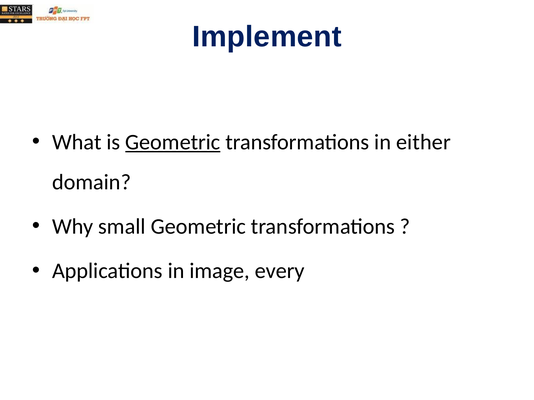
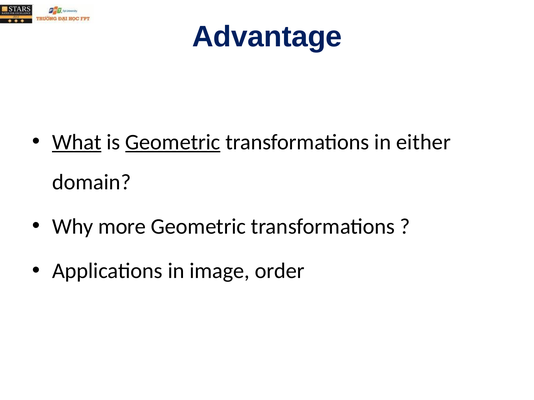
Implement: Implement -> Advantage
What underline: none -> present
small: small -> more
every: every -> order
